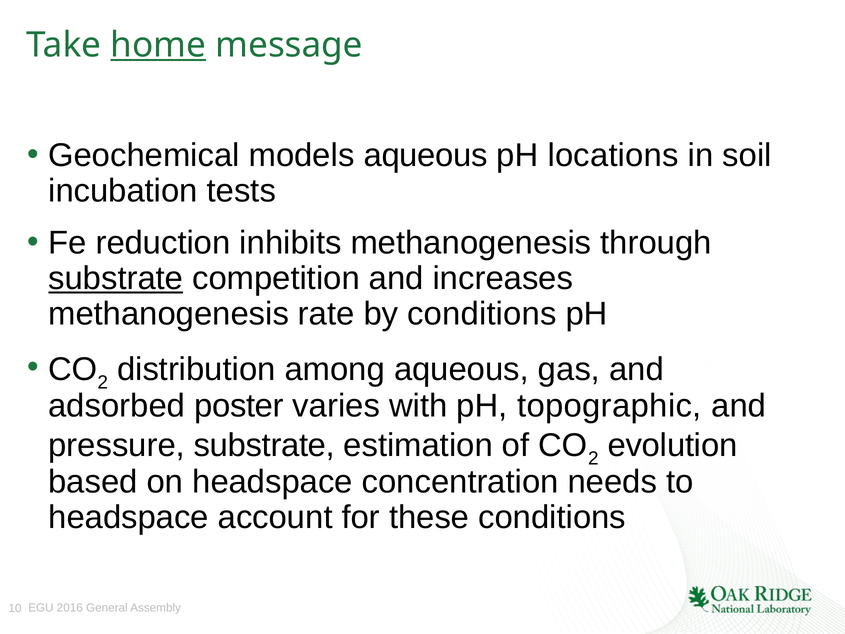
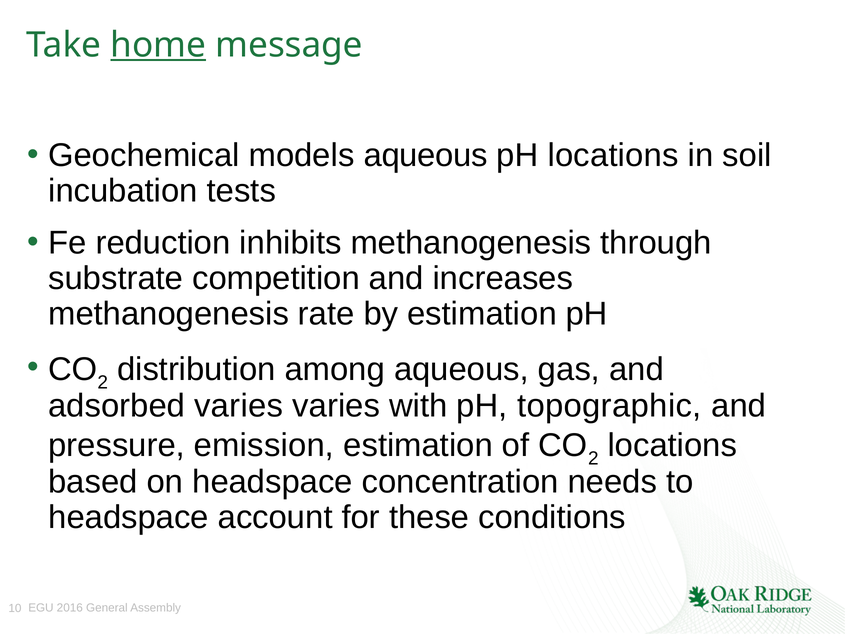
substrate at (116, 278) underline: present -> none
by conditions: conditions -> estimation
adsorbed poster: poster -> varies
pressure substrate: substrate -> emission
evolution at (673, 445): evolution -> locations
